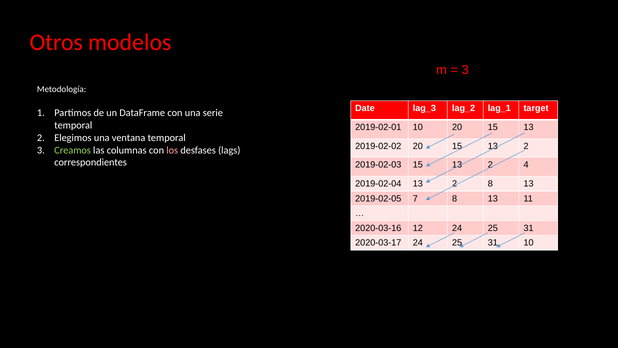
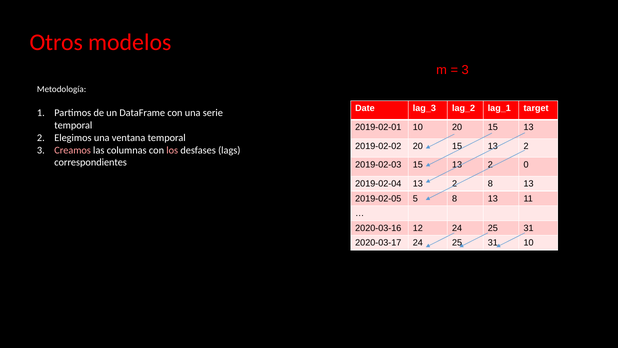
Creamos colour: light green -> pink
4: 4 -> 0
7: 7 -> 5
